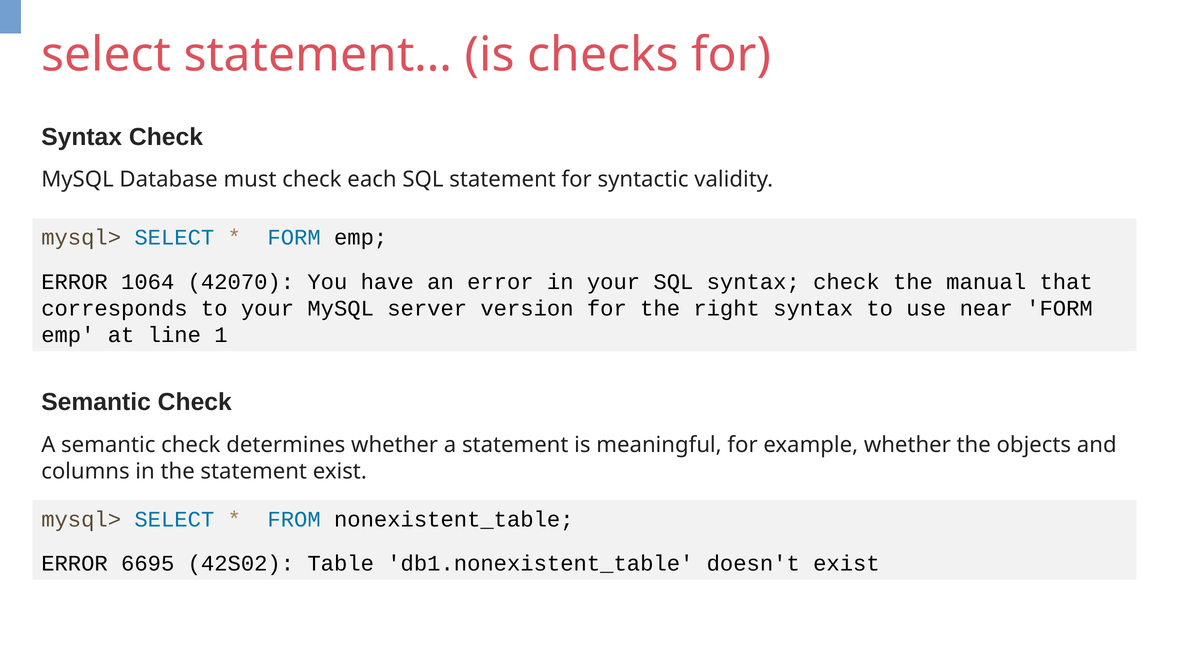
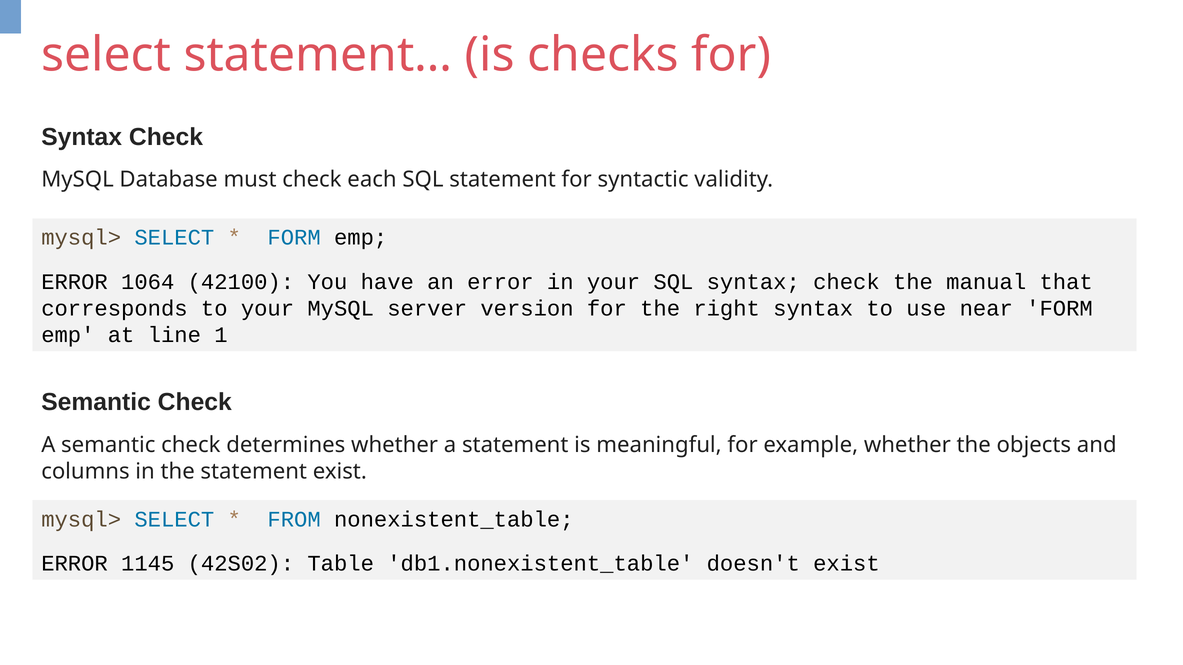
42070: 42070 -> 42100
6695: 6695 -> 1145
